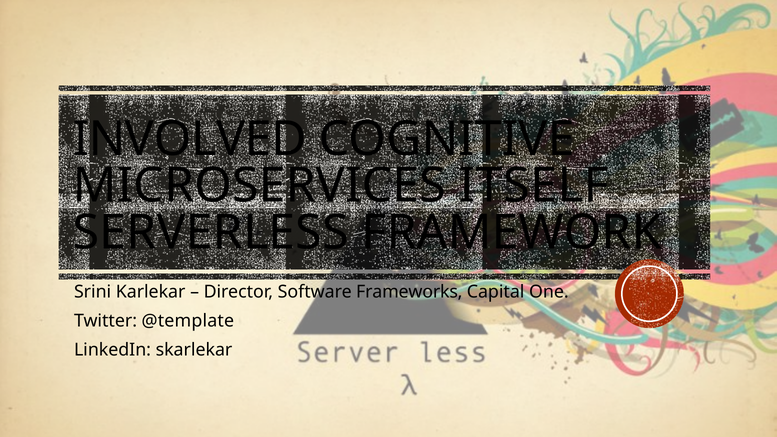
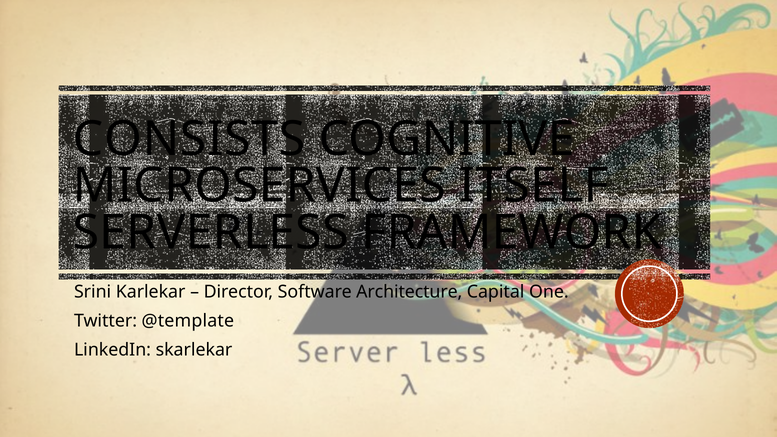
INVOLVED: INVOLVED -> CONSISTS
Frameworks: Frameworks -> Architecture
